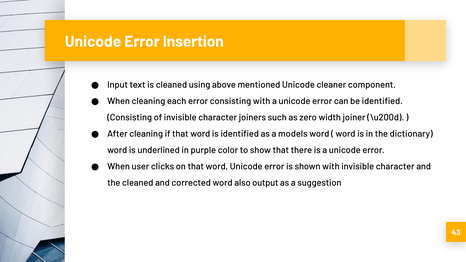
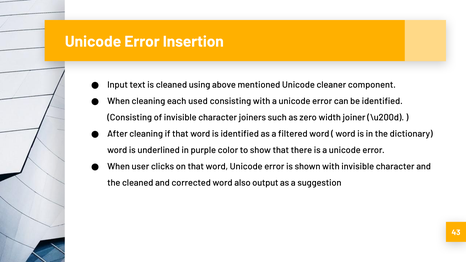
each error: error -> used
models: models -> filtered
